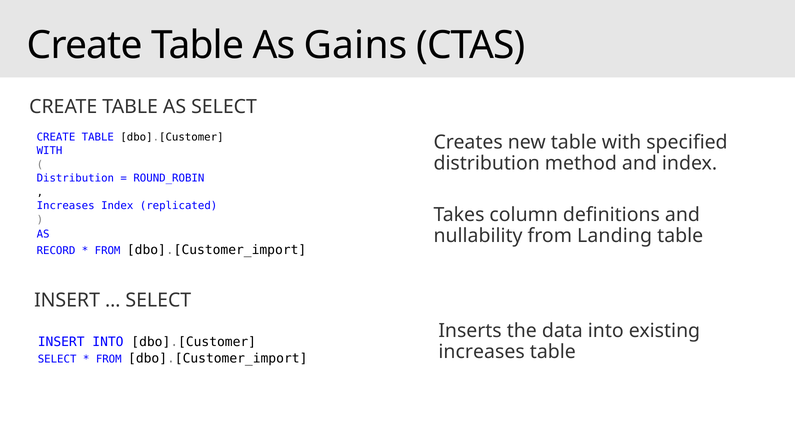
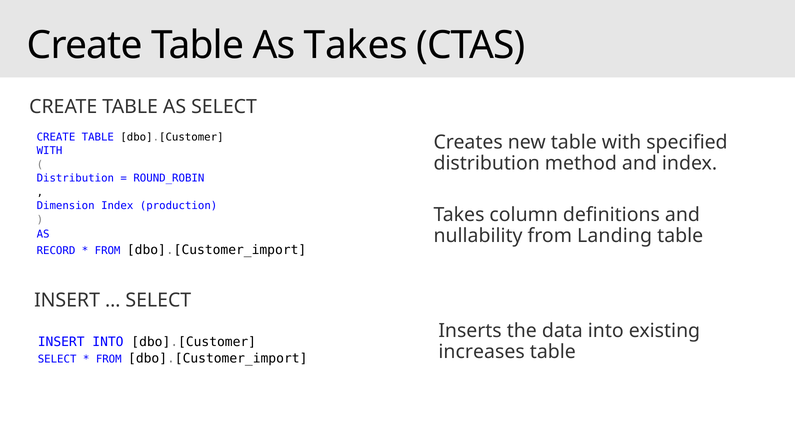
As Gains: Gains -> Takes
Increases at (66, 206): Increases -> Dimension
replicated: replicated -> production
